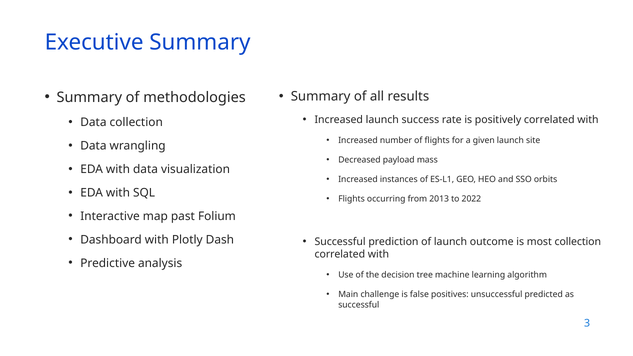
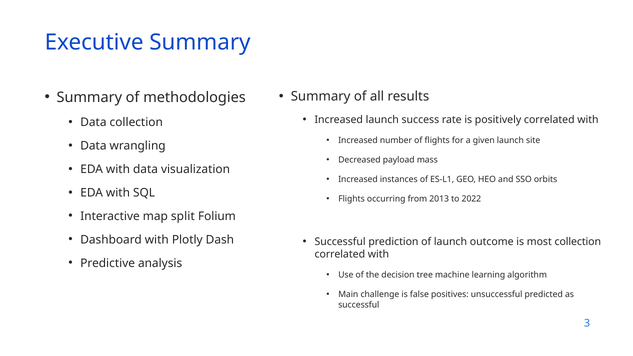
past: past -> split
